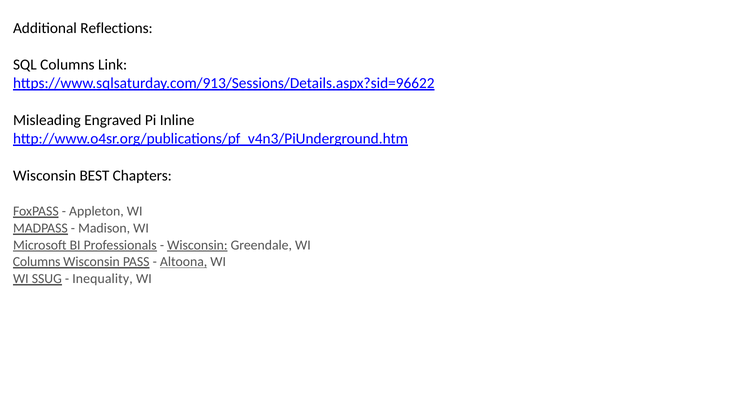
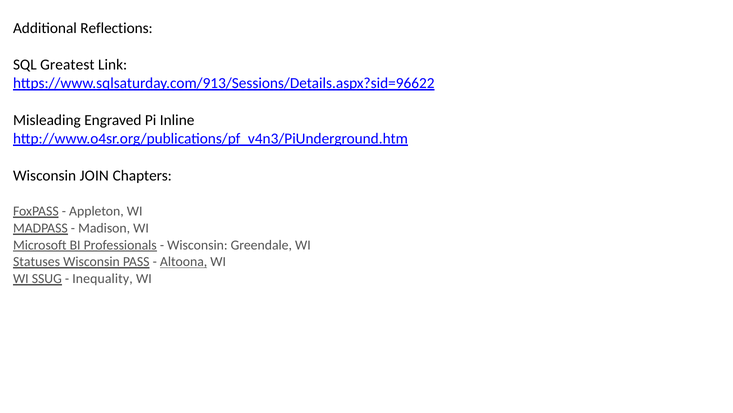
SQL Columns: Columns -> Greatest
BEST: BEST -> JOIN
Wisconsin at (197, 245) underline: present -> none
Columns at (37, 261): Columns -> Statuses
